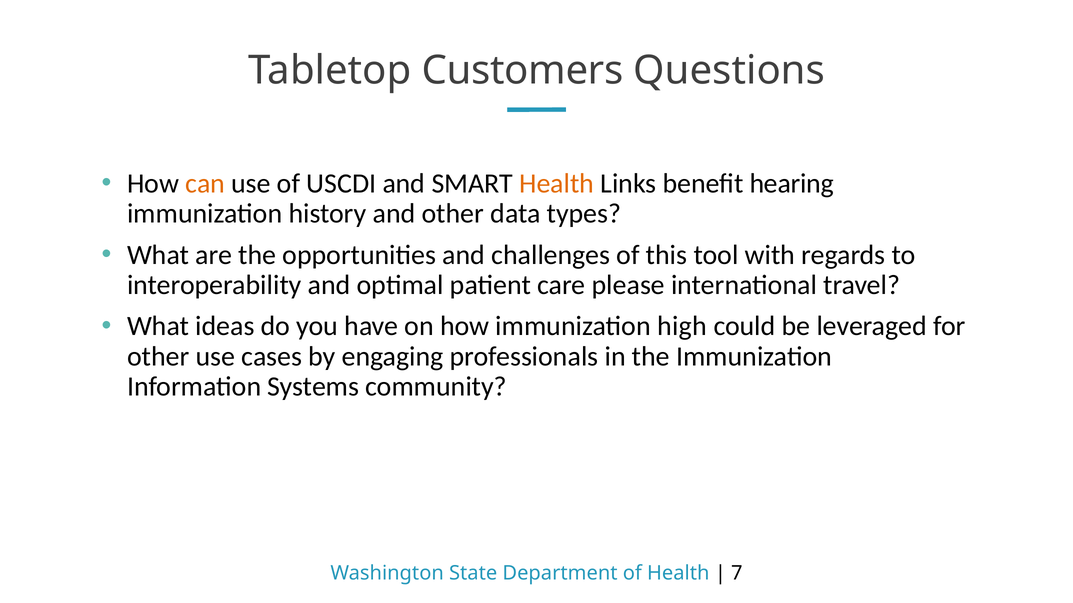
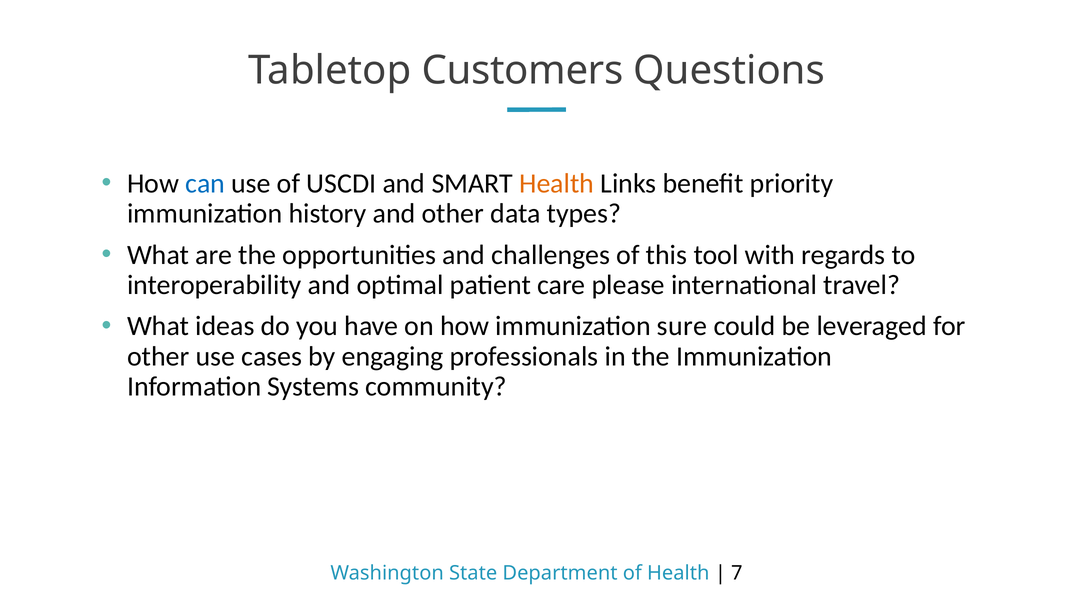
can colour: orange -> blue
hearing: hearing -> priority
high: high -> sure
